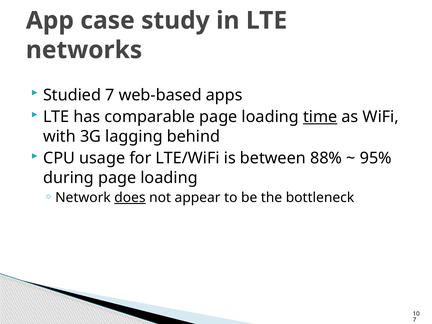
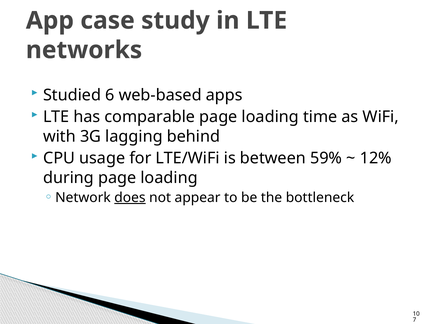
Studied 7: 7 -> 6
time underline: present -> none
88%: 88% -> 59%
95%: 95% -> 12%
